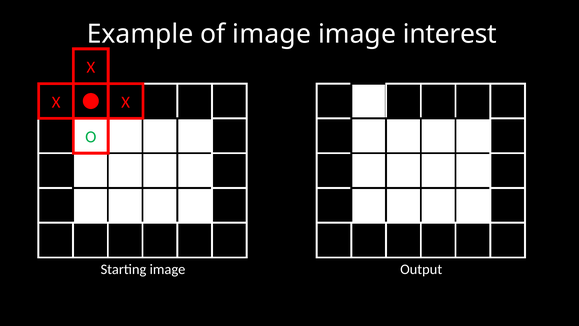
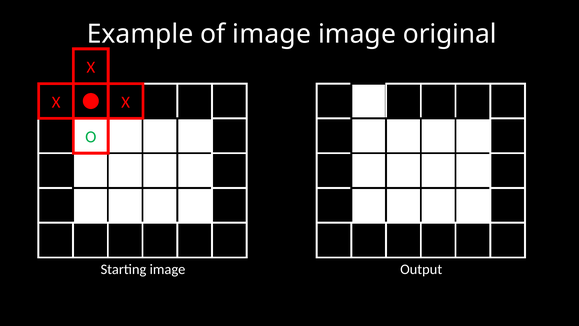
interest: interest -> original
